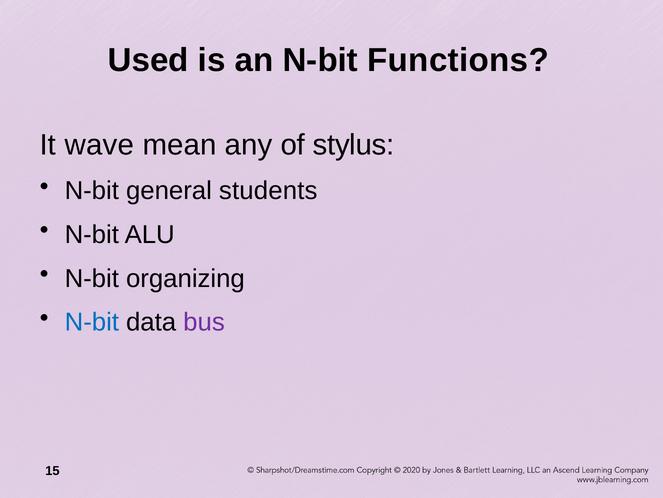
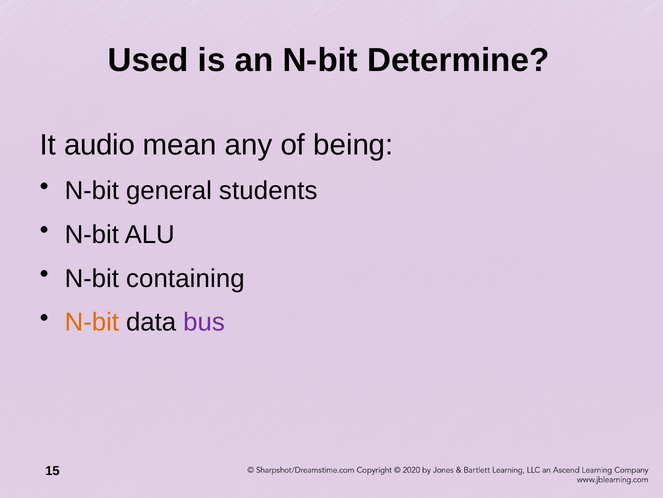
Functions: Functions -> Determine
wave: wave -> audio
stylus: stylus -> being
organizing: organizing -> containing
N-bit at (92, 322) colour: blue -> orange
